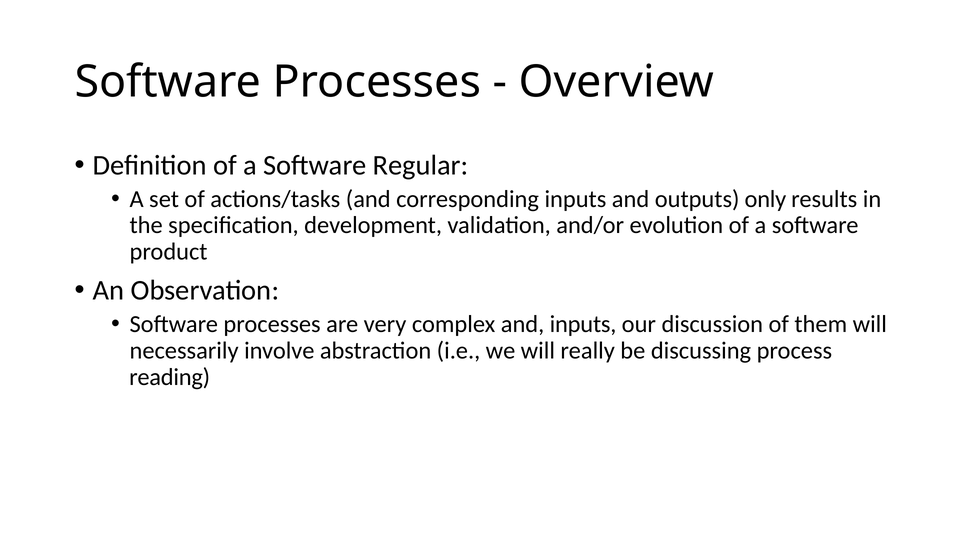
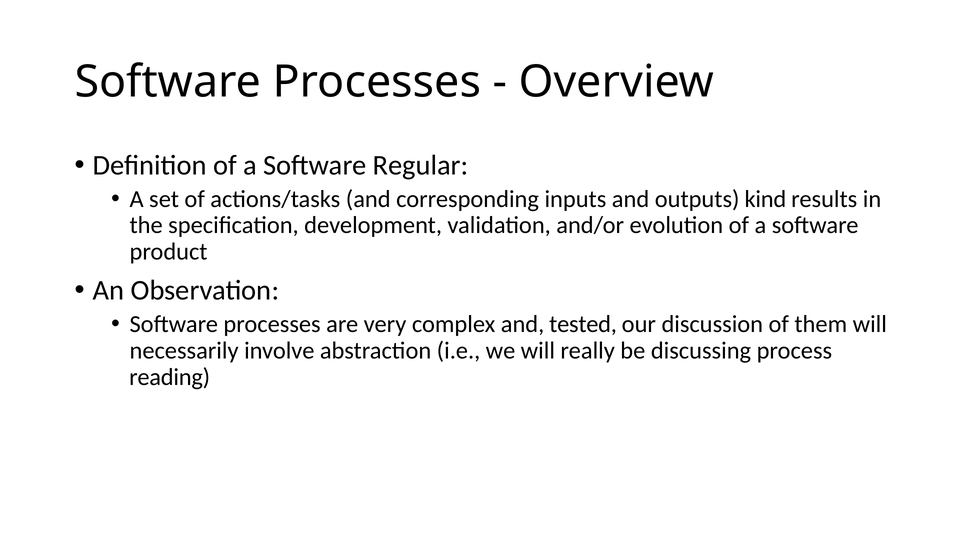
only: only -> kind
and inputs: inputs -> tested
